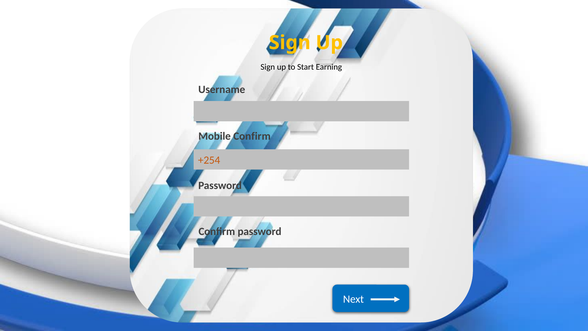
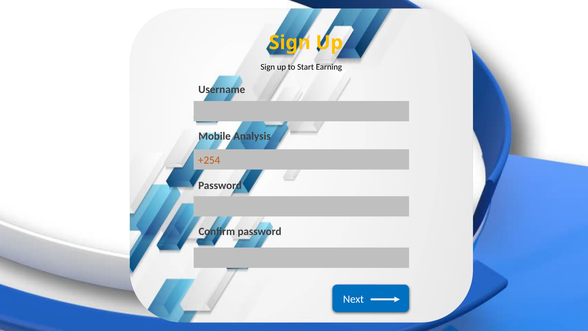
Mobile Confirm: Confirm -> Analysis
